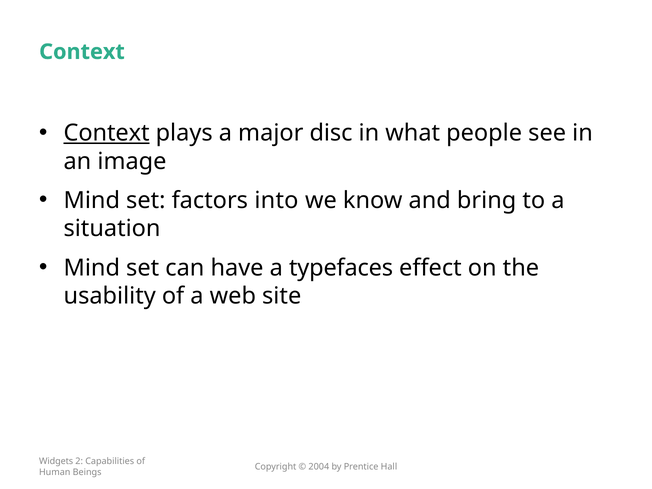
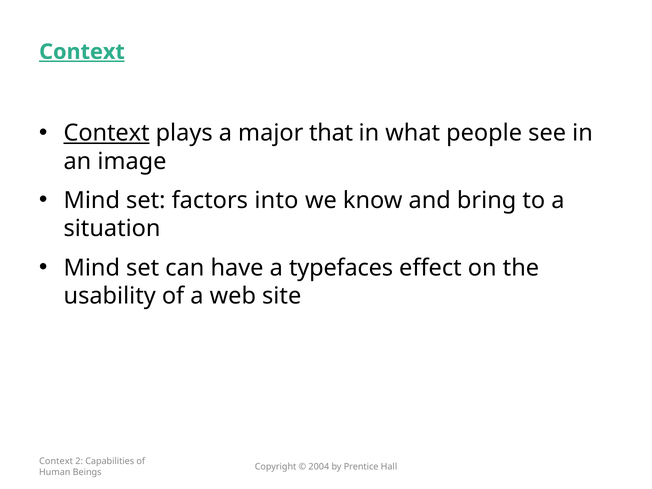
Context at (82, 52) underline: none -> present
disc: disc -> that
Widgets at (56, 461): Widgets -> Context
